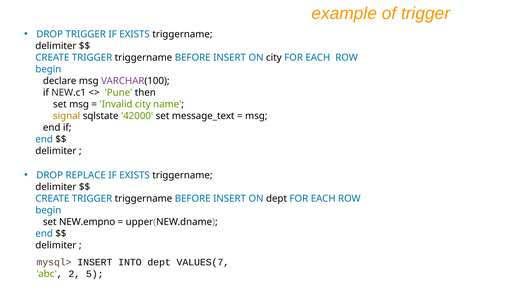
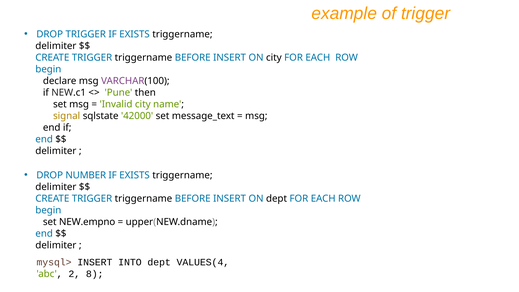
REPLACE: REPLACE -> NUMBER
VALUES(7: VALUES(7 -> VALUES(4
5: 5 -> 8
